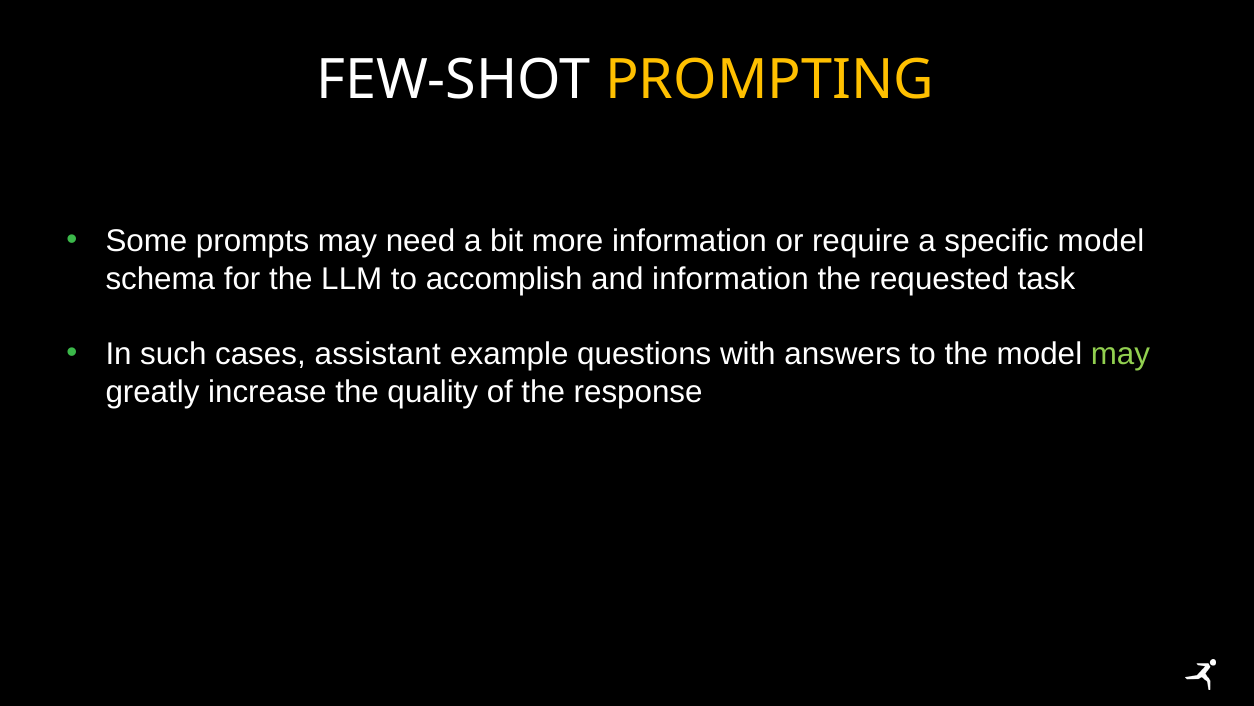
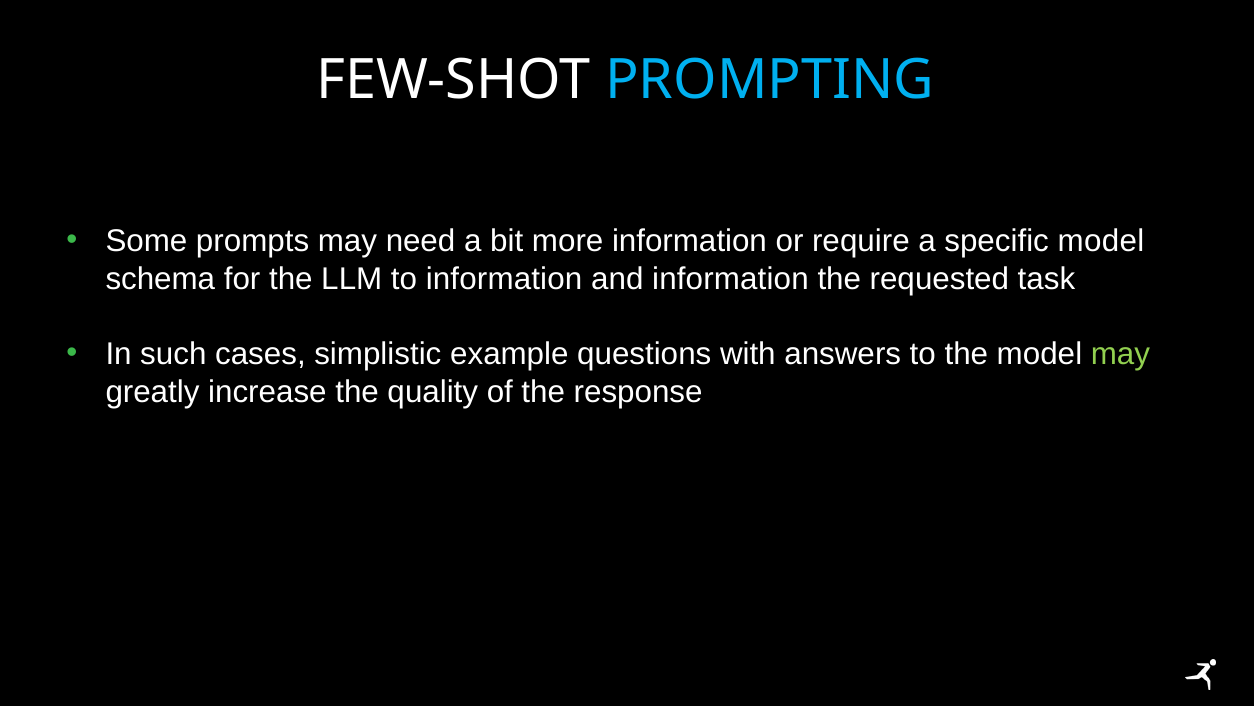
PROMPTING colour: yellow -> light blue
to accomplish: accomplish -> information
assistant: assistant -> simplistic
